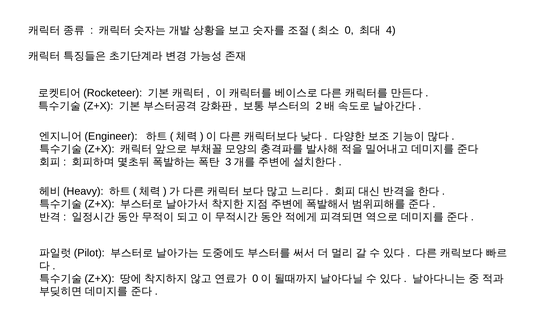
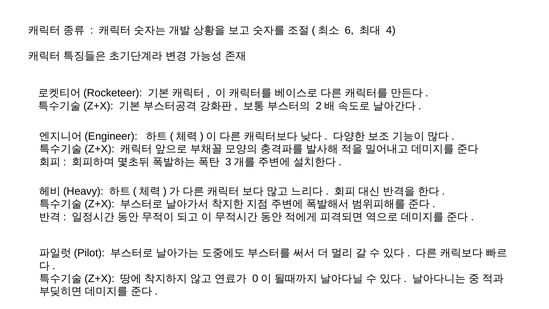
0 at (349, 30): 0 -> 6
